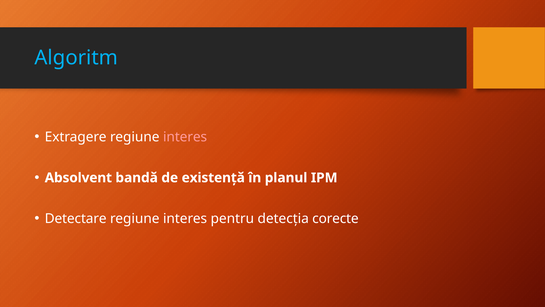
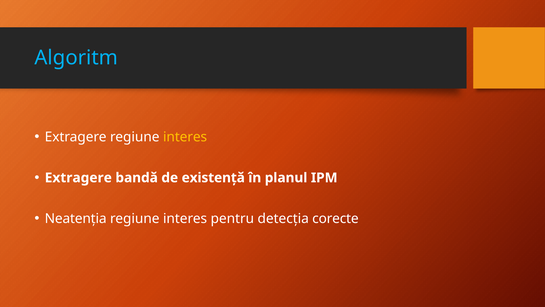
interes at (185, 137) colour: pink -> yellow
Absolvent at (78, 178): Absolvent -> Extragere
Detectare: Detectare -> Neatenția
